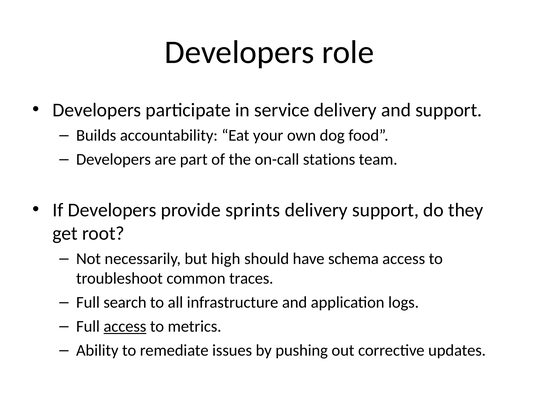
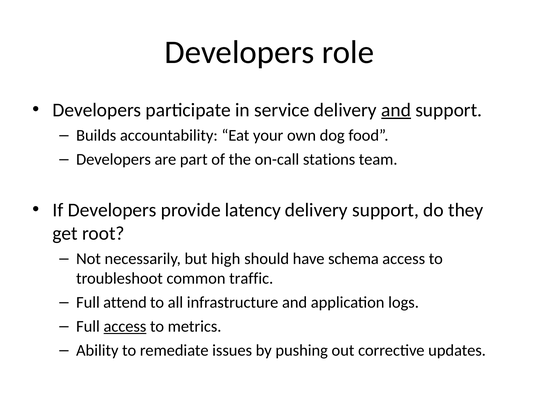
and at (396, 110) underline: none -> present
sprints: sprints -> latency
traces: traces -> traffic
search: search -> attend
